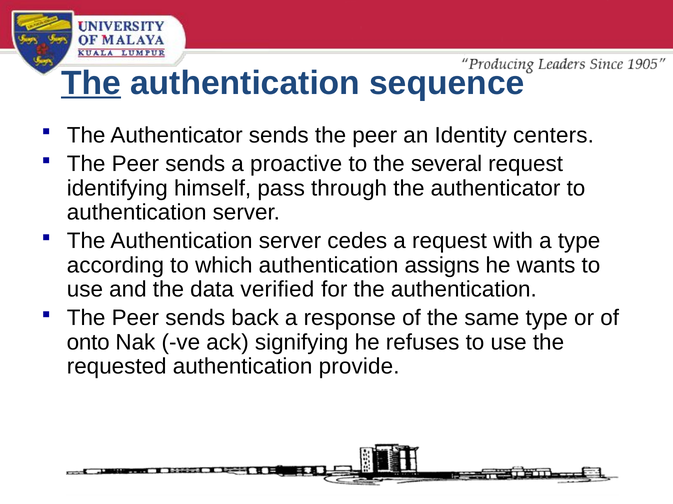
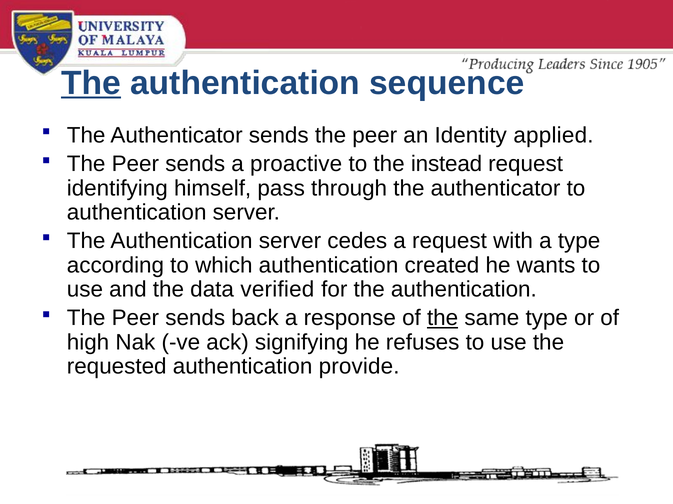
centers: centers -> applied
several: several -> instead
assigns: assigns -> created
the at (443, 319) underline: none -> present
onto: onto -> high
